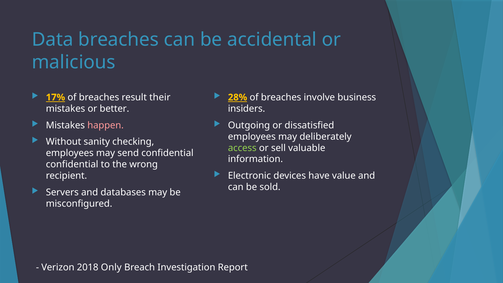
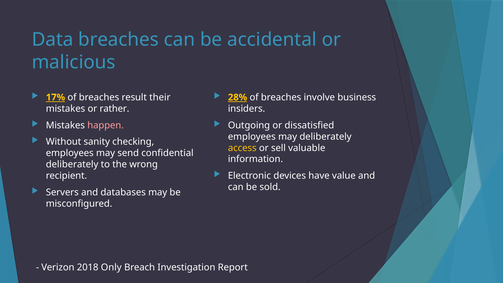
better: better -> rather
access colour: light green -> yellow
confidential at (72, 164): confidential -> deliberately
